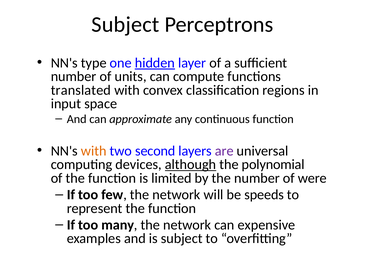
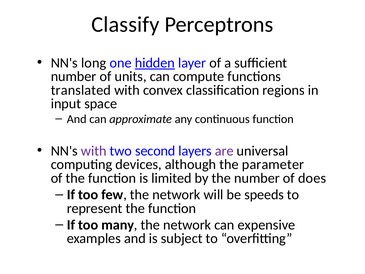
Subject at (125, 24): Subject -> Classify
type: type -> long
with at (94, 151) colour: orange -> purple
although underline: present -> none
polynomial: polynomial -> parameter
were: were -> does
